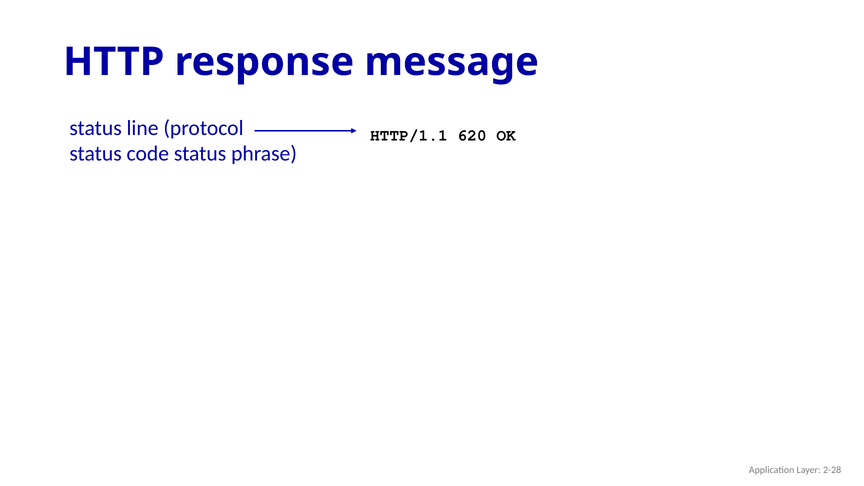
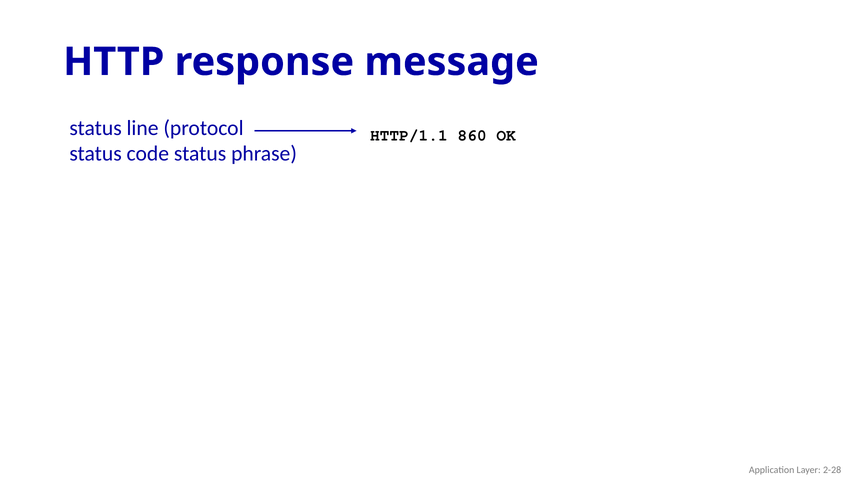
620: 620 -> 860
